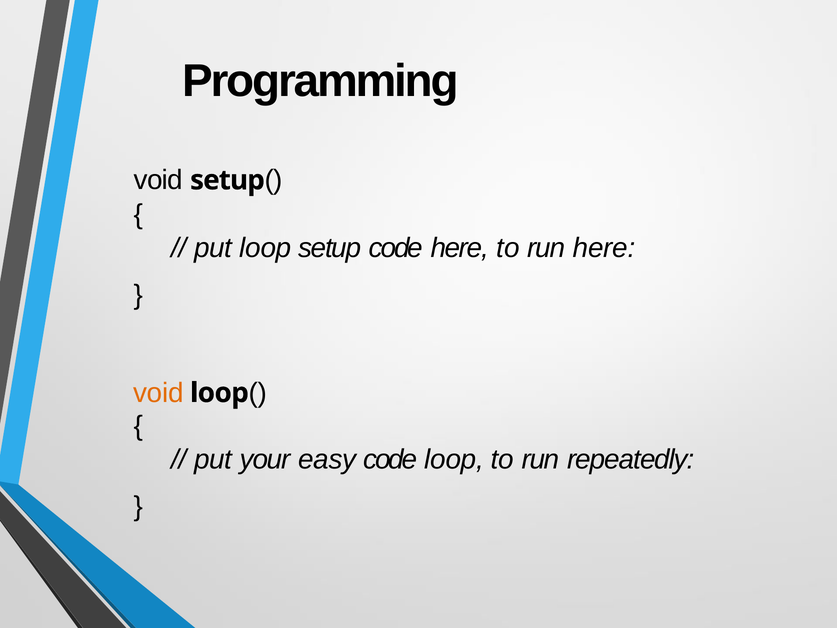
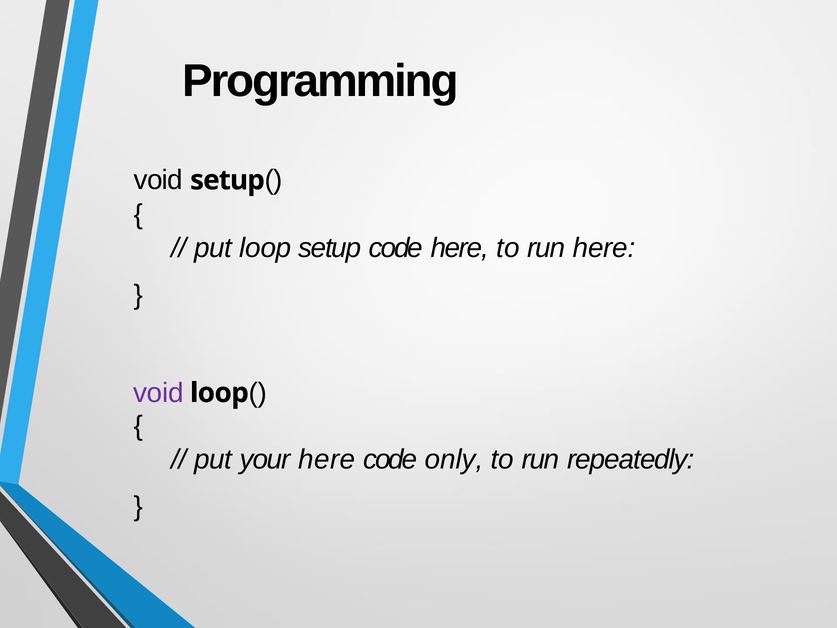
void at (158, 393) colour: orange -> purple
your easy: easy -> here
code loop: loop -> only
